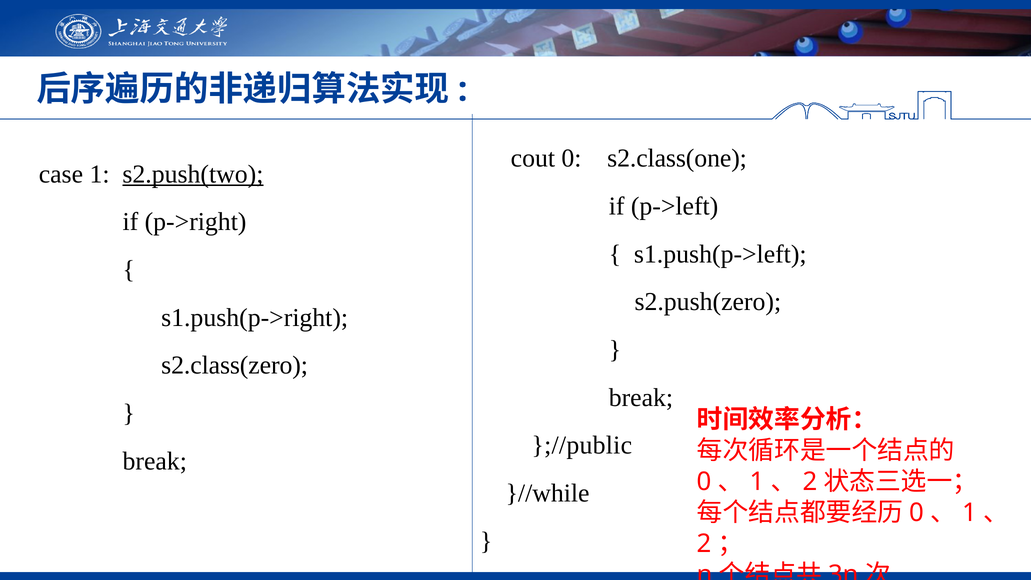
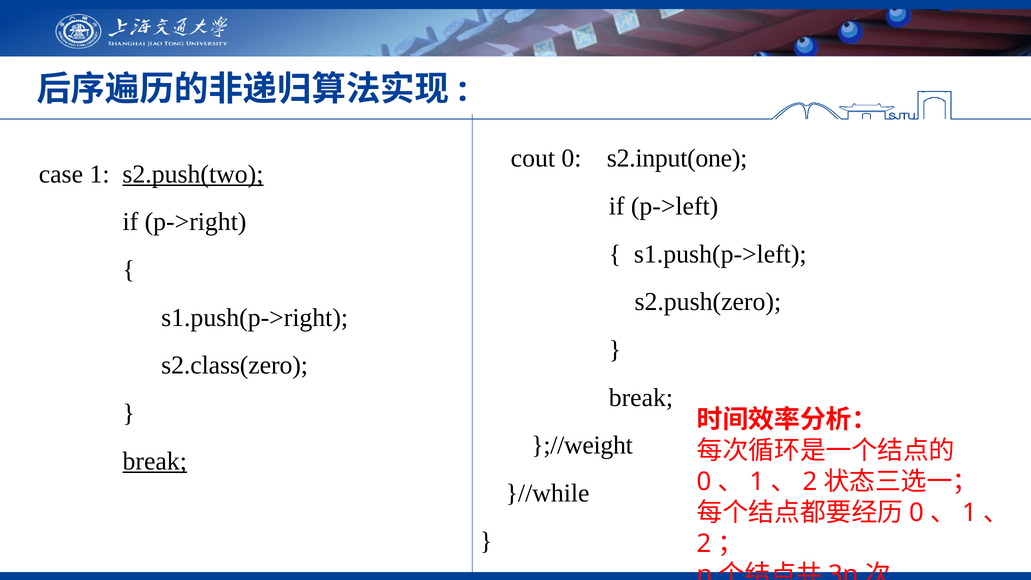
s2.class(one: s2.class(one -> s2.input(one
};//public: };//public -> };//weight
break at (155, 461) underline: none -> present
